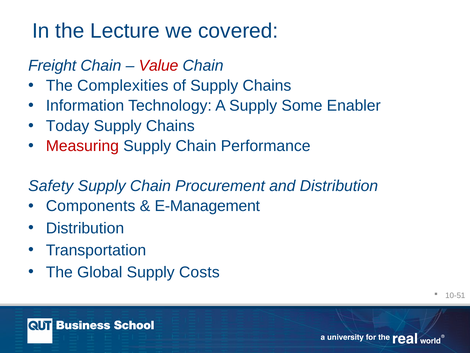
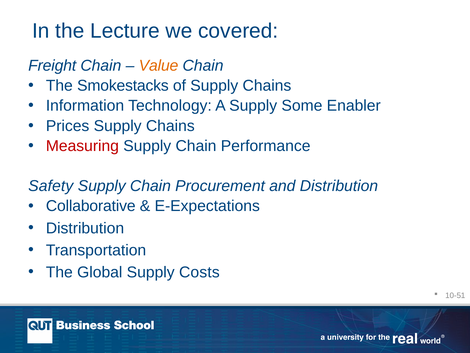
Value colour: red -> orange
Complexities: Complexities -> Smokestacks
Today: Today -> Prices
Components: Components -> Collaborative
E-Management: E-Management -> E-Expectations
